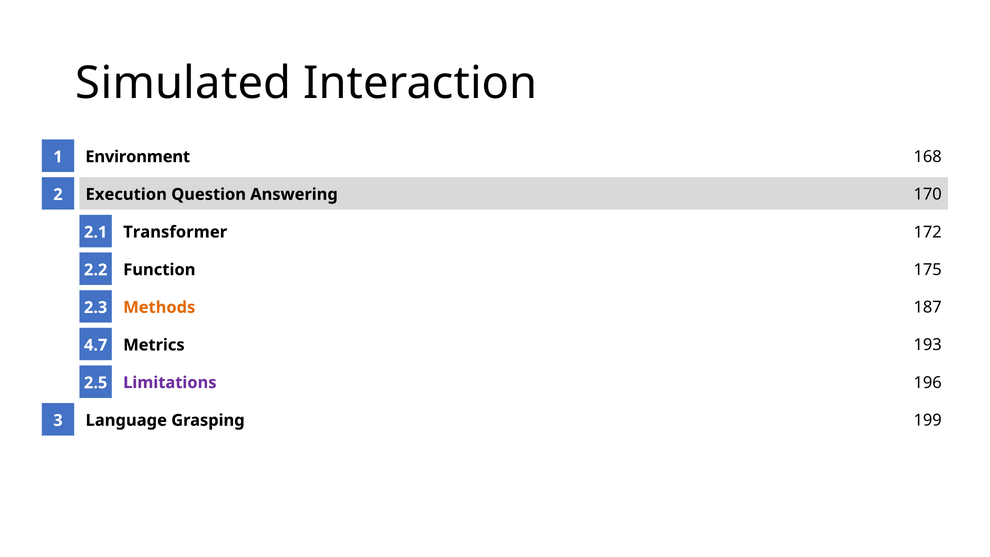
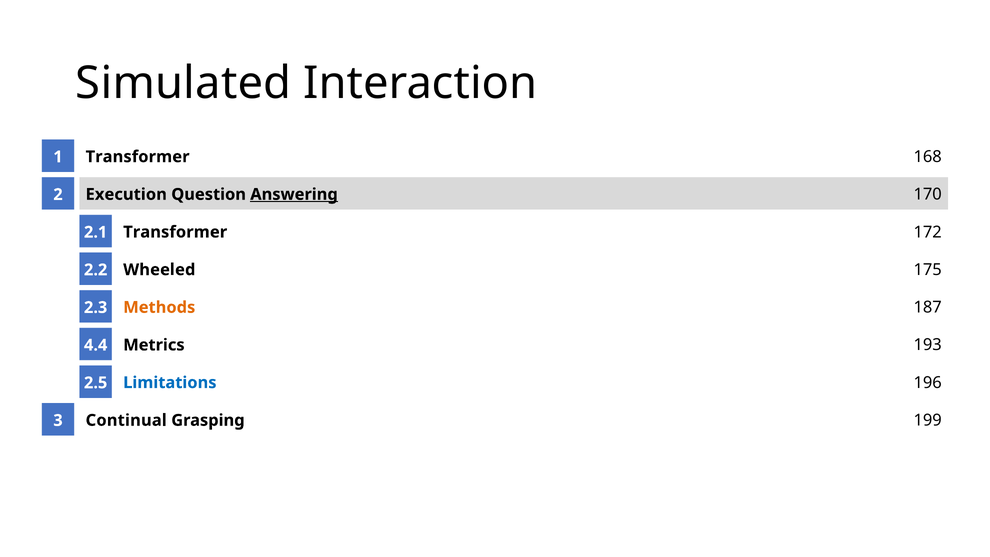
Environment at (138, 157): Environment -> Transformer
Answering underline: none -> present
Function: Function -> Wheeled
4.7: 4.7 -> 4.4
Limitations colour: purple -> blue
Language: Language -> Continual
